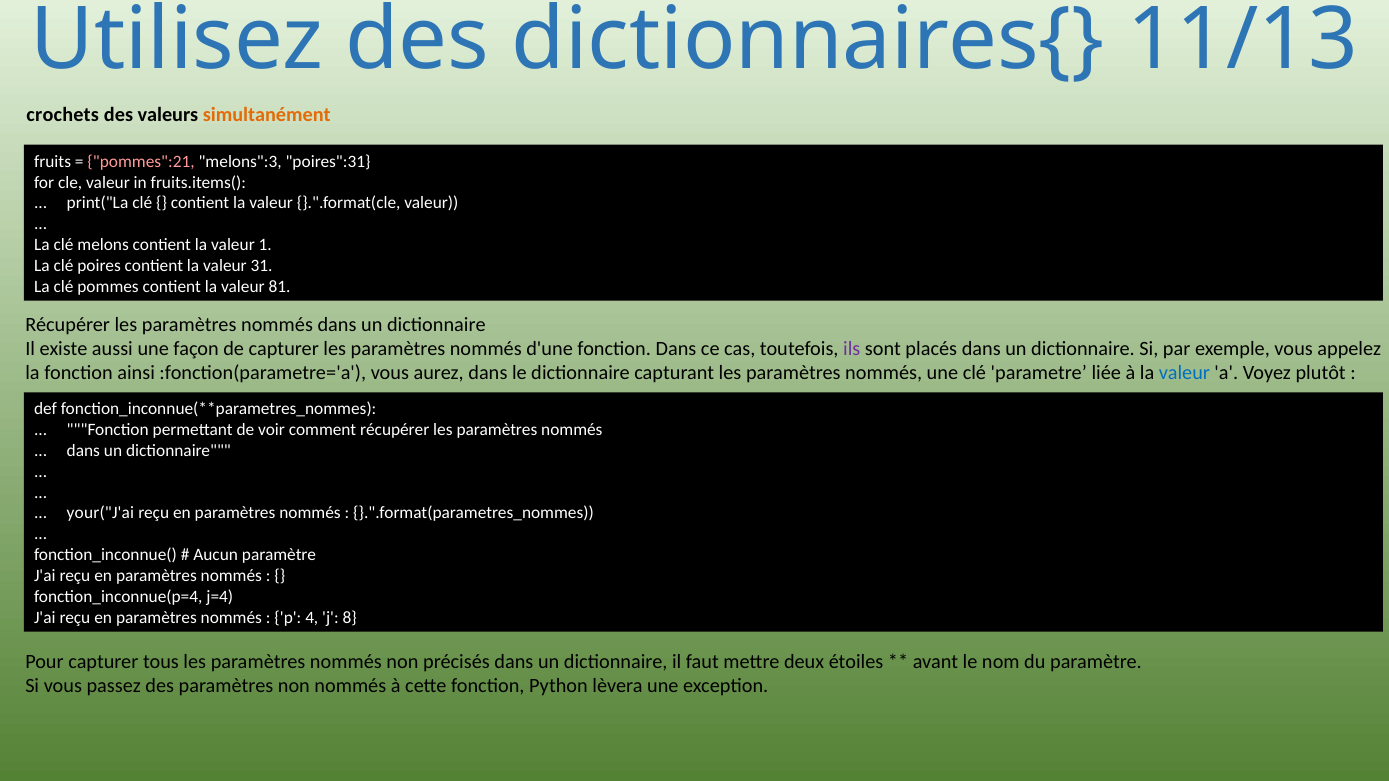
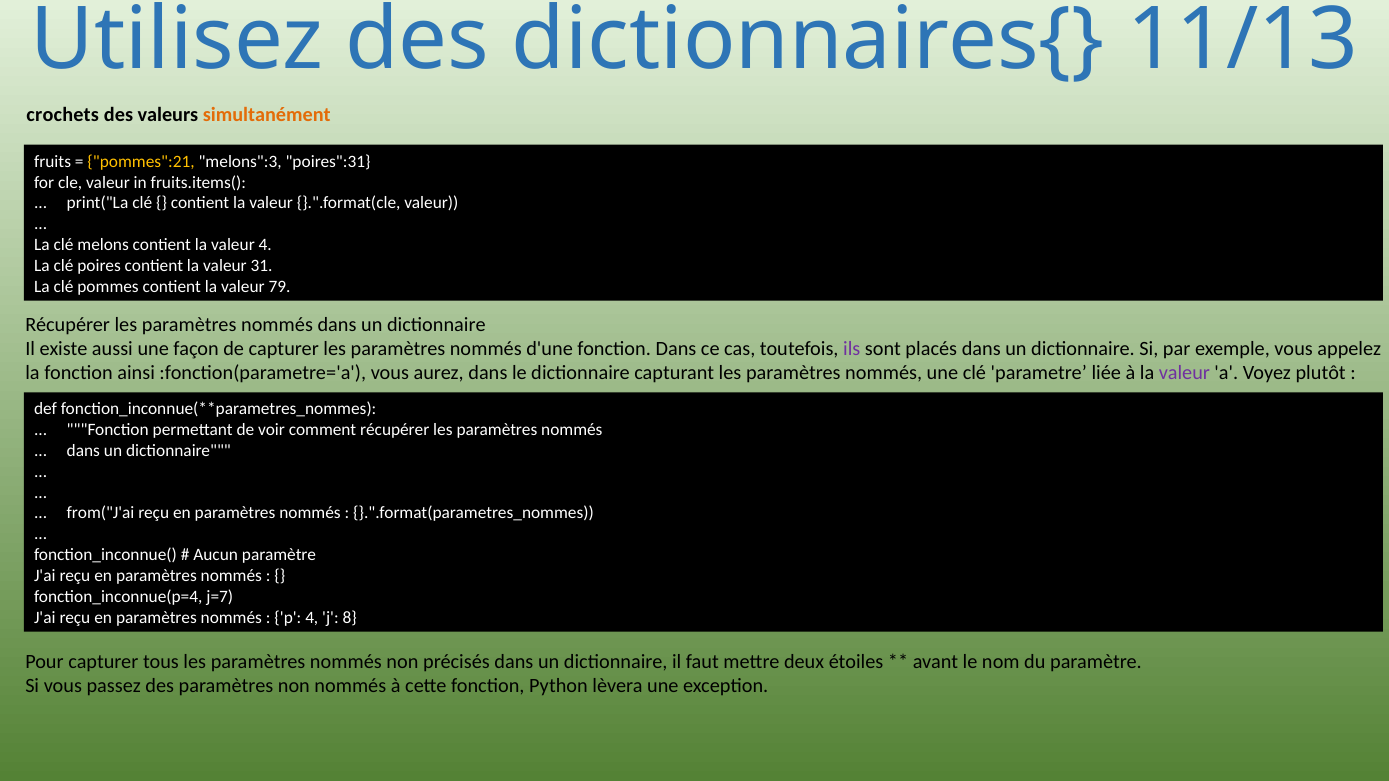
pommes":21 colour: pink -> yellow
valeur 1: 1 -> 4
81: 81 -> 79
valeur at (1184, 373) colour: blue -> purple
your("J'ai: your("J'ai -> from("J'ai
j=4: j=4 -> j=7
